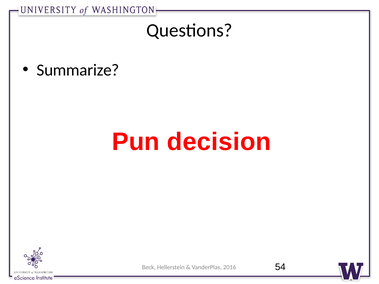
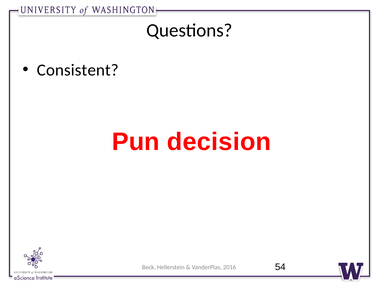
Summarize: Summarize -> Consistent
